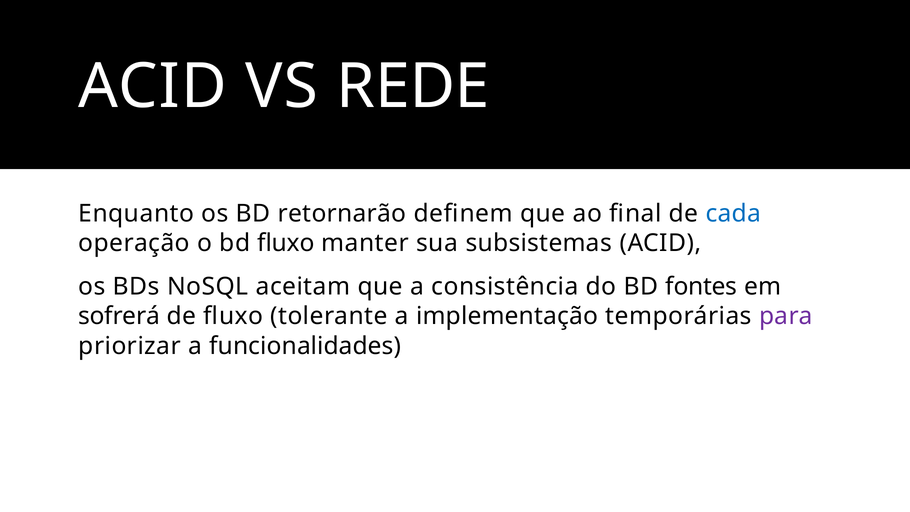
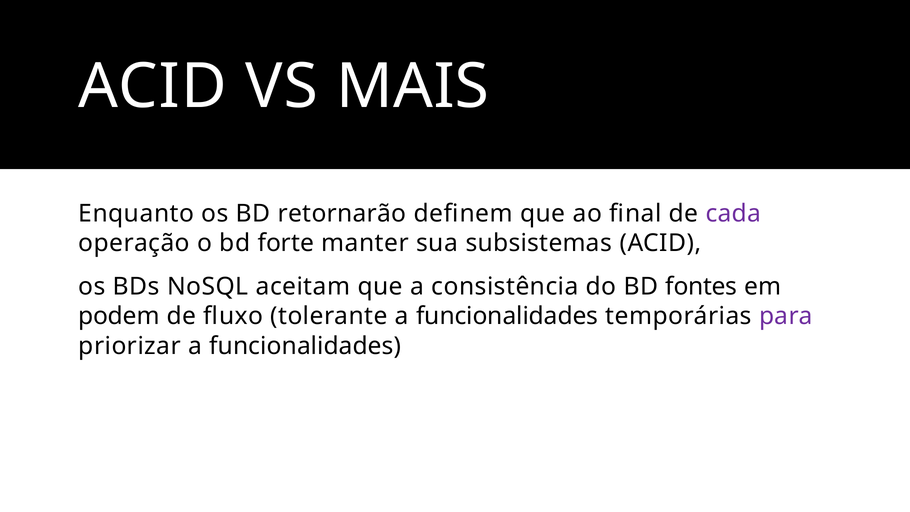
REDE: REDE -> MAIS
cada colour: blue -> purple
bd fluxo: fluxo -> forte
sofrerá: sofrerá -> podem
tolerante a implementação: implementação -> funcionalidades
